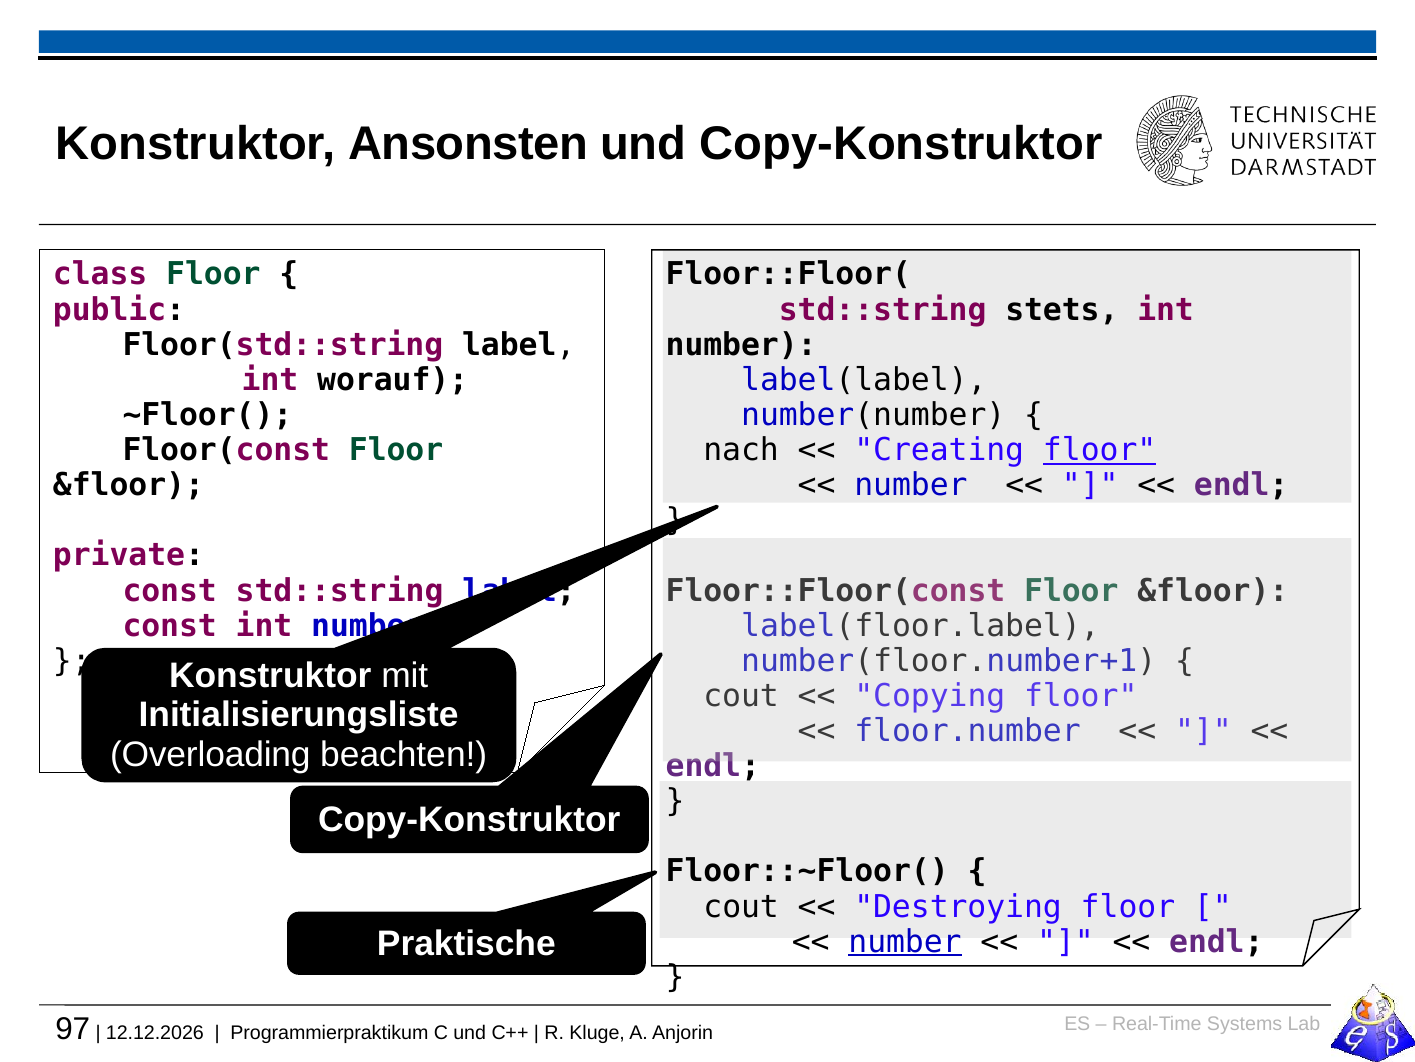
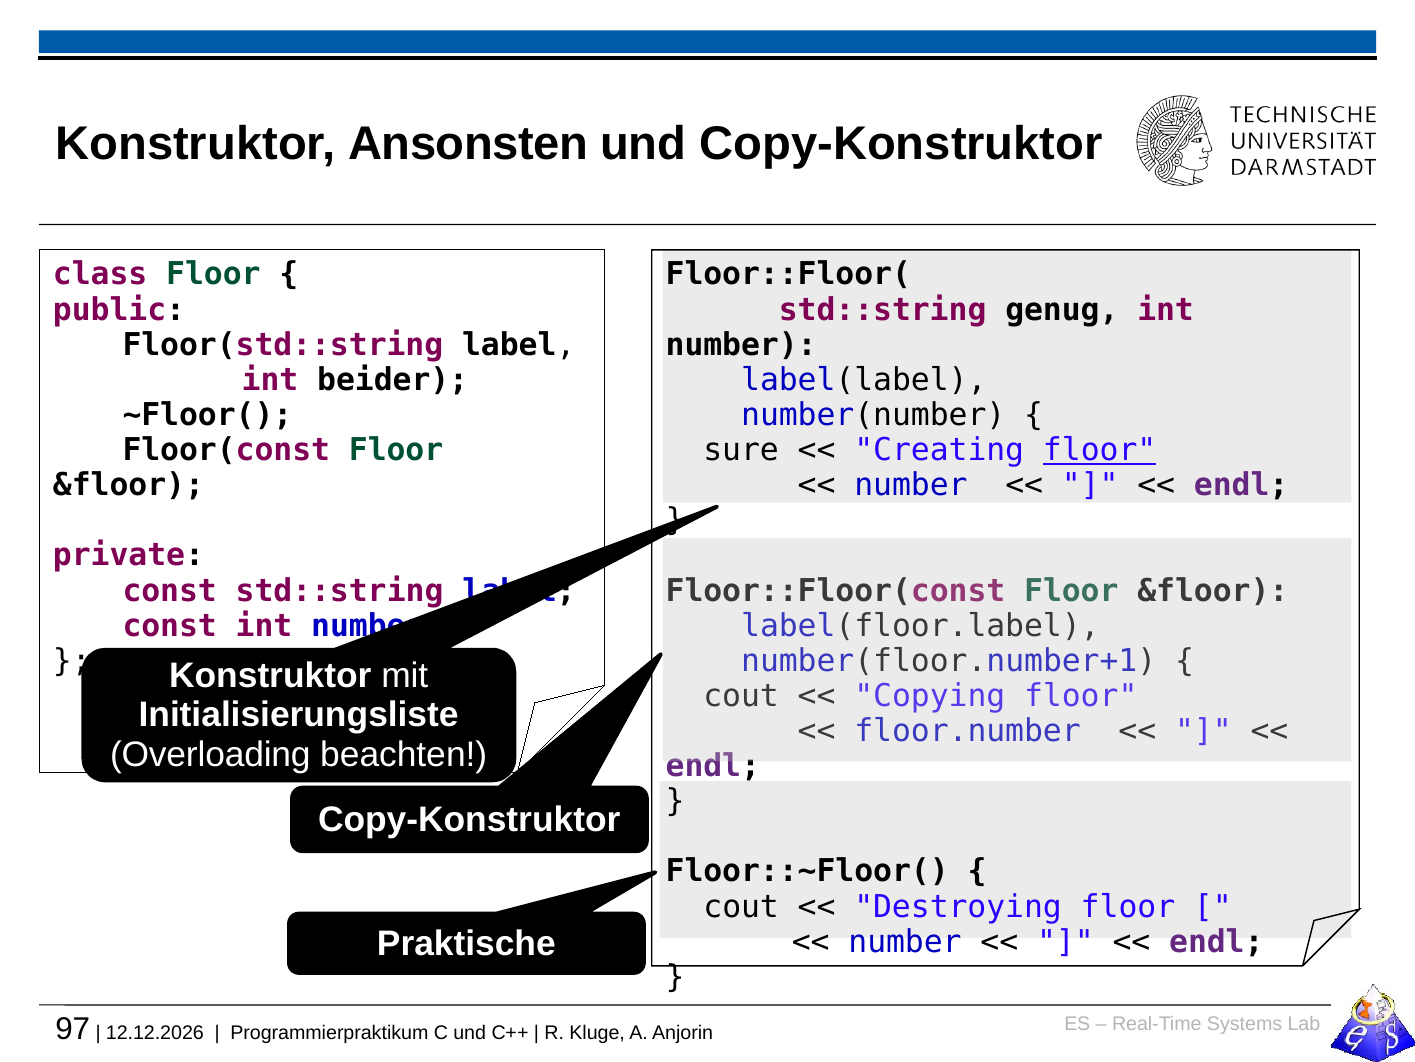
stets: stets -> genug
worauf: worauf -> beider
nach: nach -> sure
number at (905, 941) underline: present -> none
